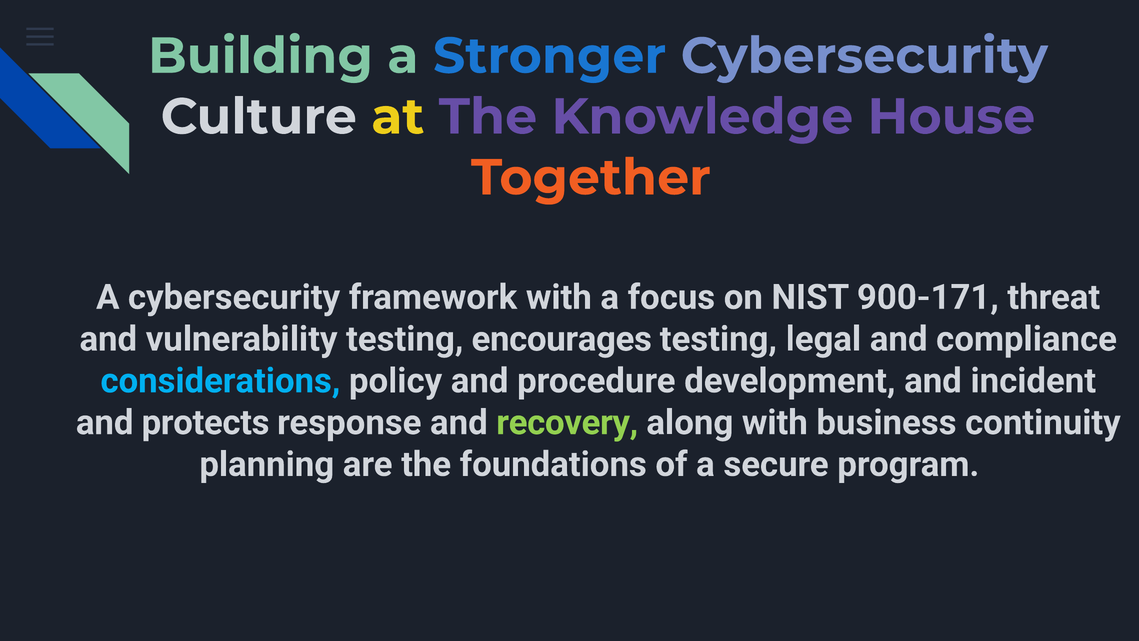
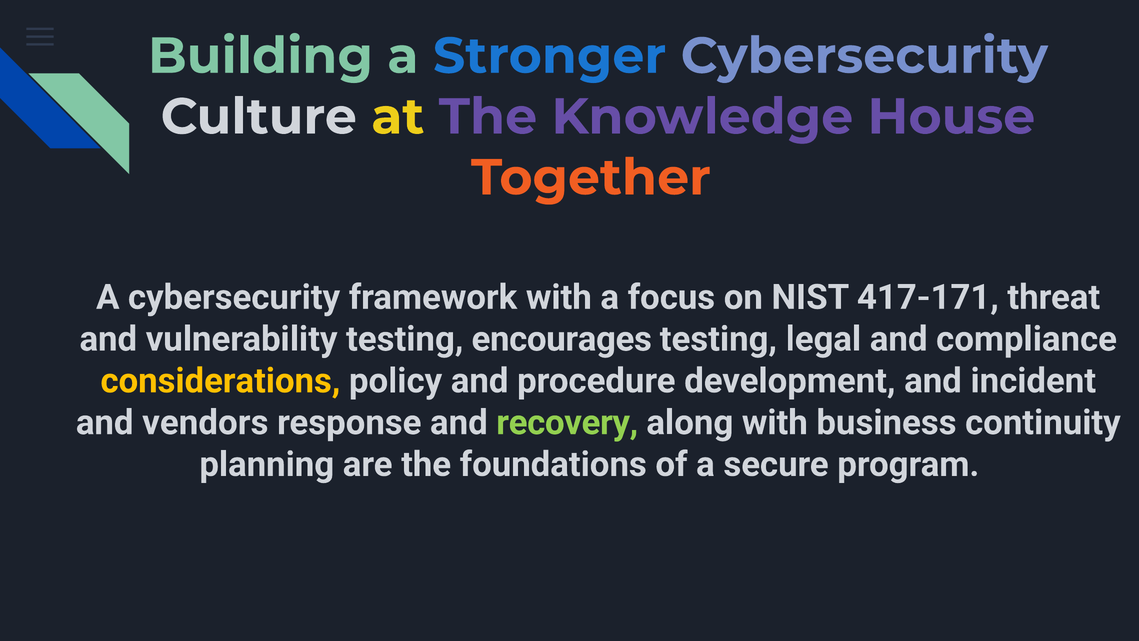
900-171: 900-171 -> 417-171
considerations colour: light blue -> yellow
protects: protects -> vendors
